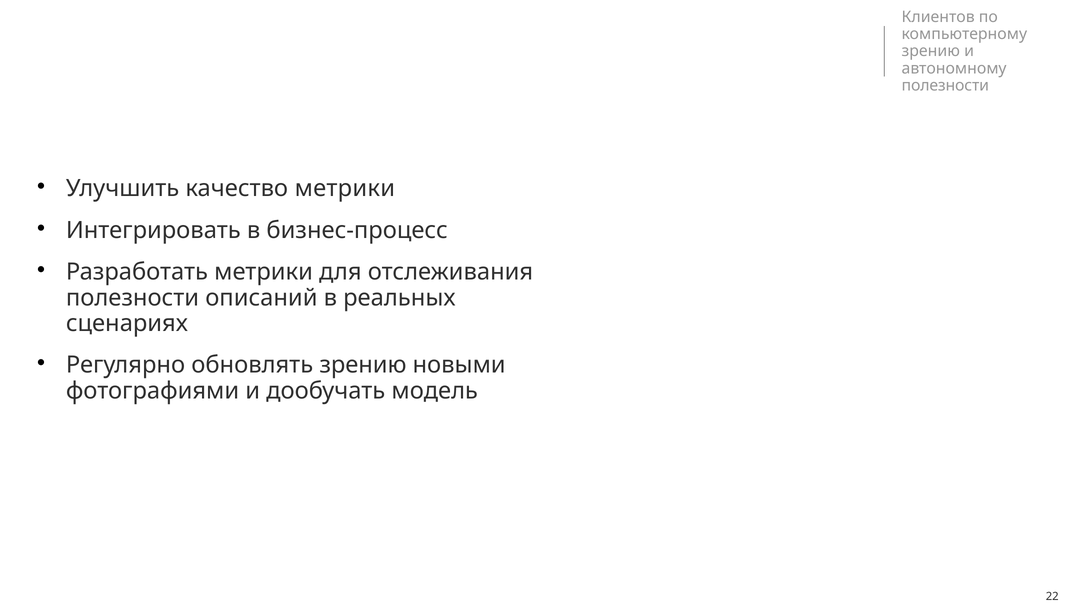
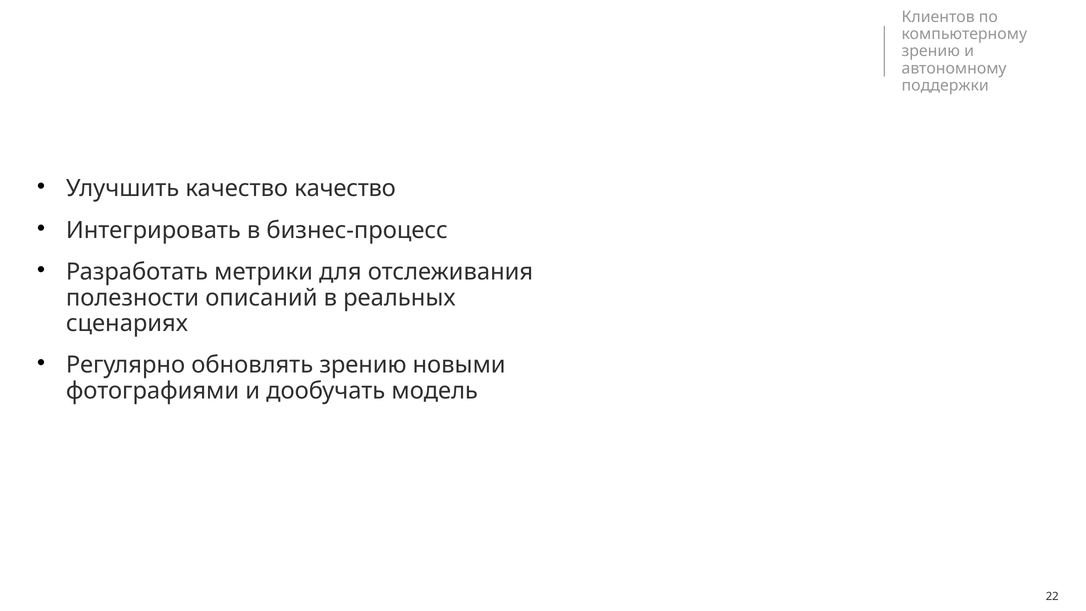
полезности at (945, 85): полезности -> поддержки
качество метрики: метрики -> качество
